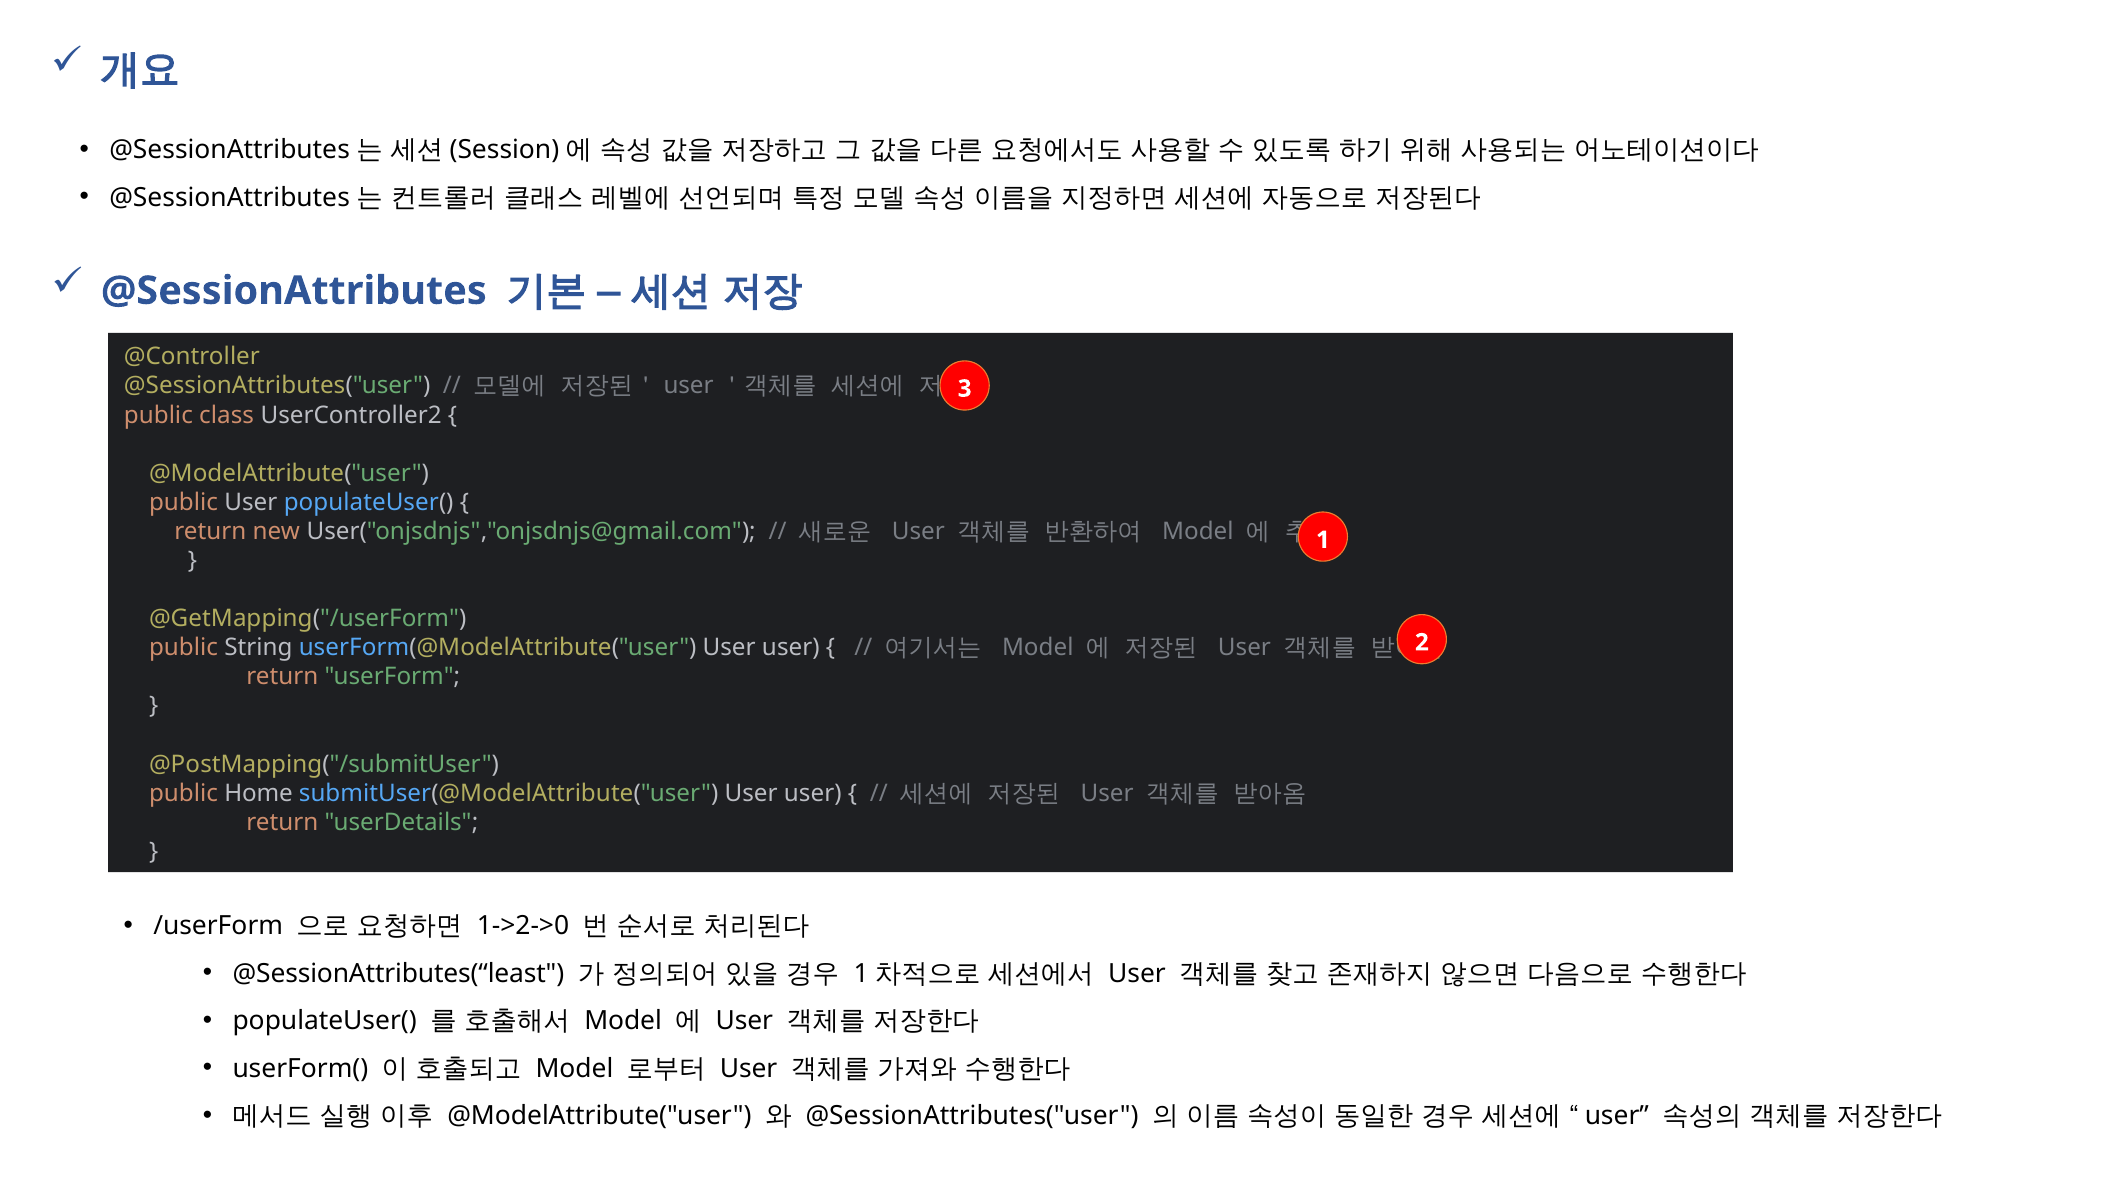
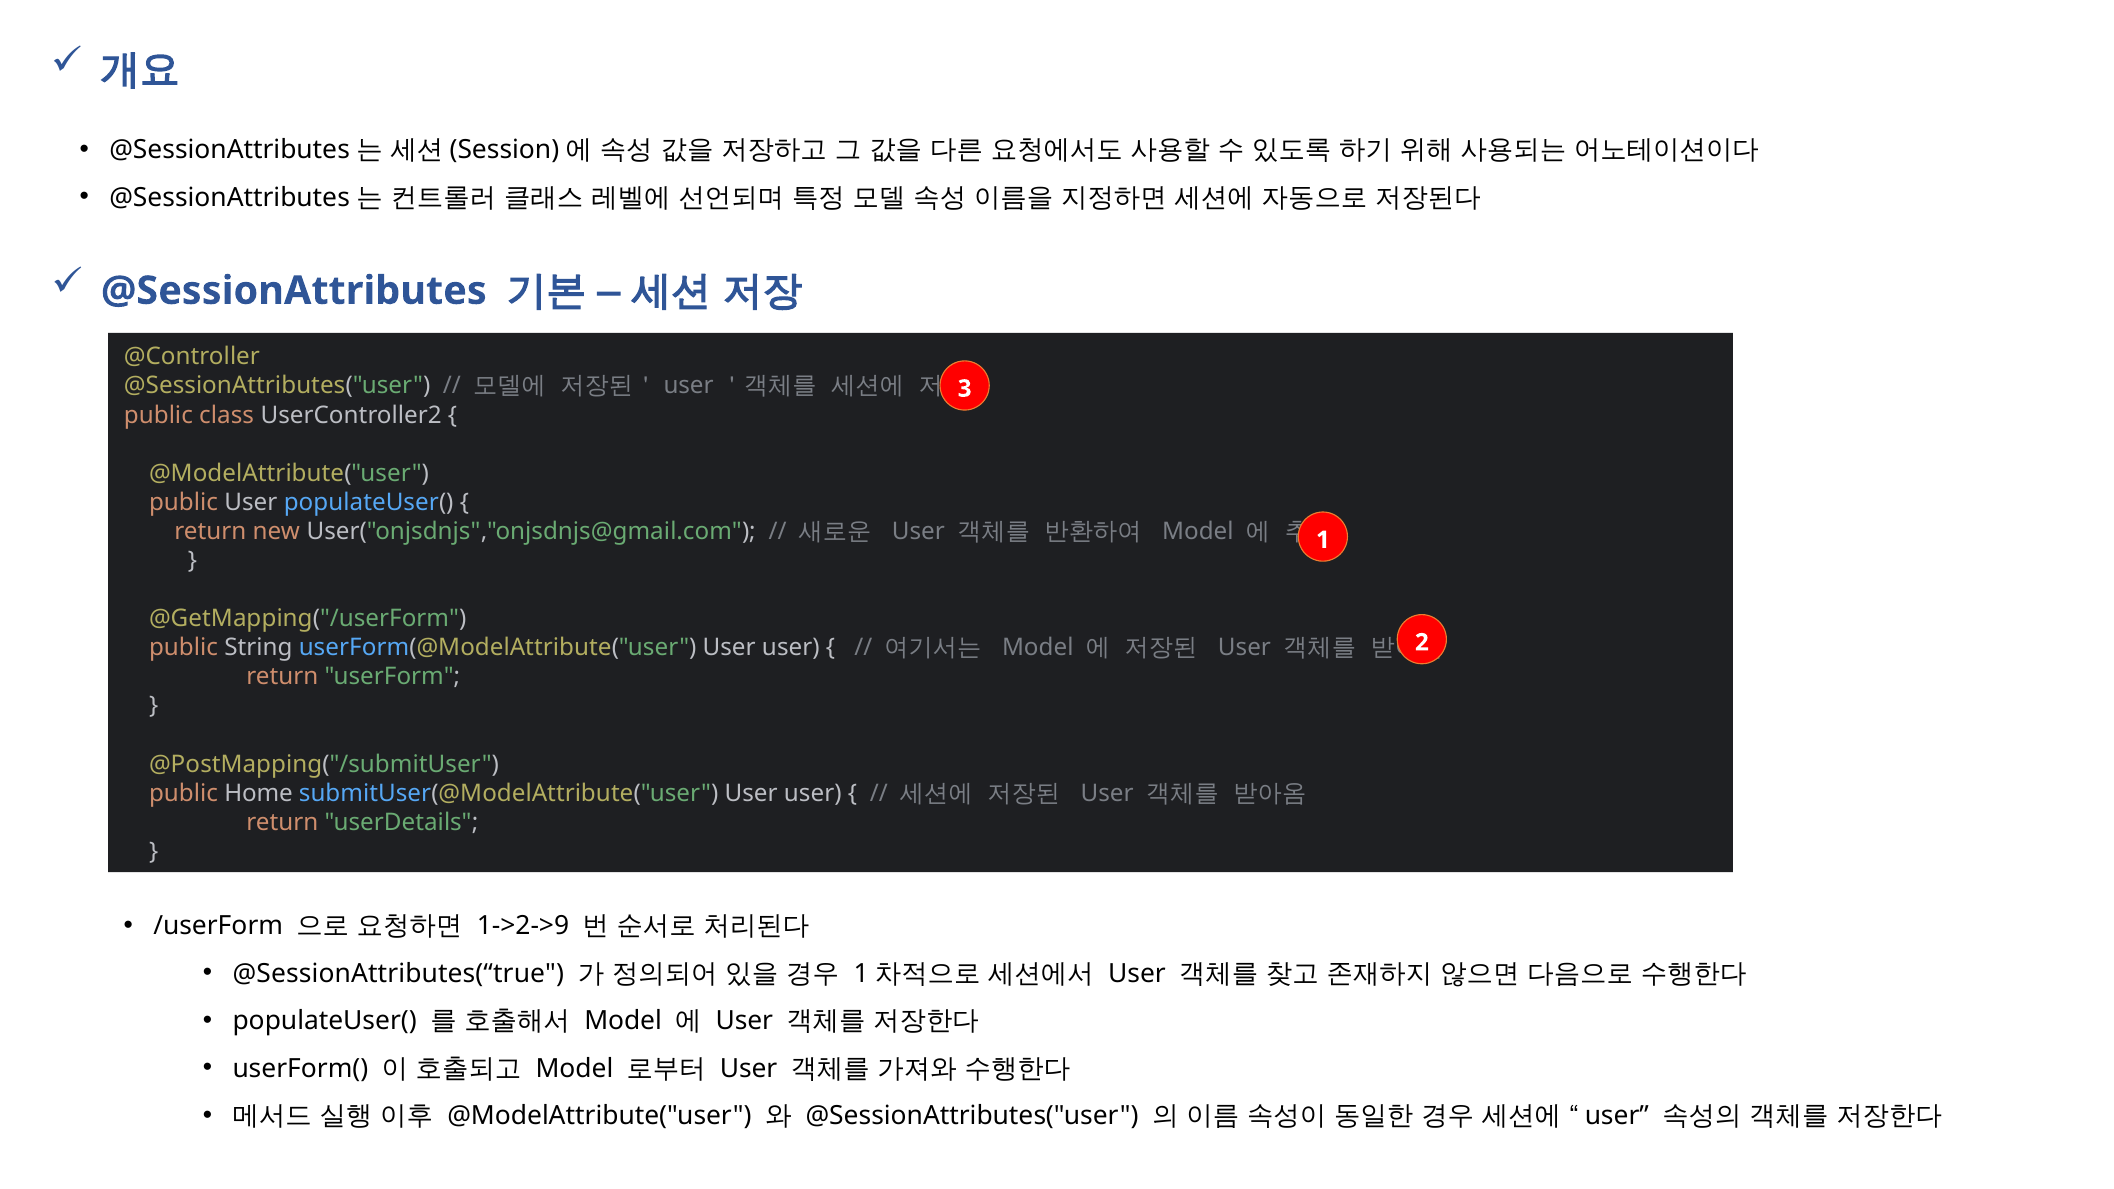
1->2->0: 1->2->0 -> 1->2->9
@SessionAttributes(“least: @SessionAttributes(“least -> @SessionAttributes(“true
